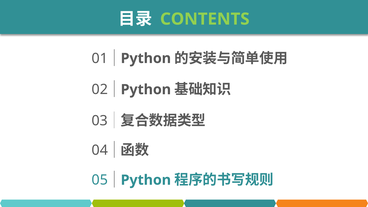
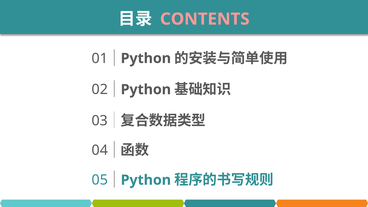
CONTENTS colour: light green -> pink
